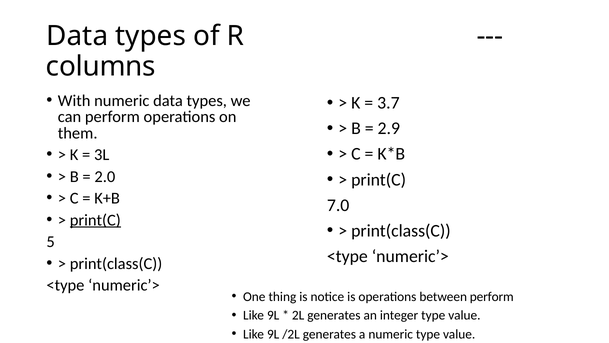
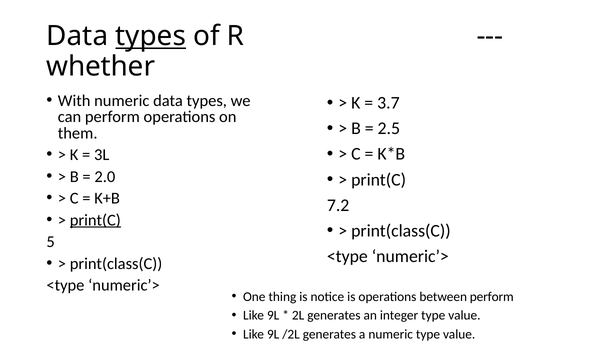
types at (151, 36) underline: none -> present
columns: columns -> whether
2.9: 2.9 -> 2.5
7.0: 7.0 -> 7.2
